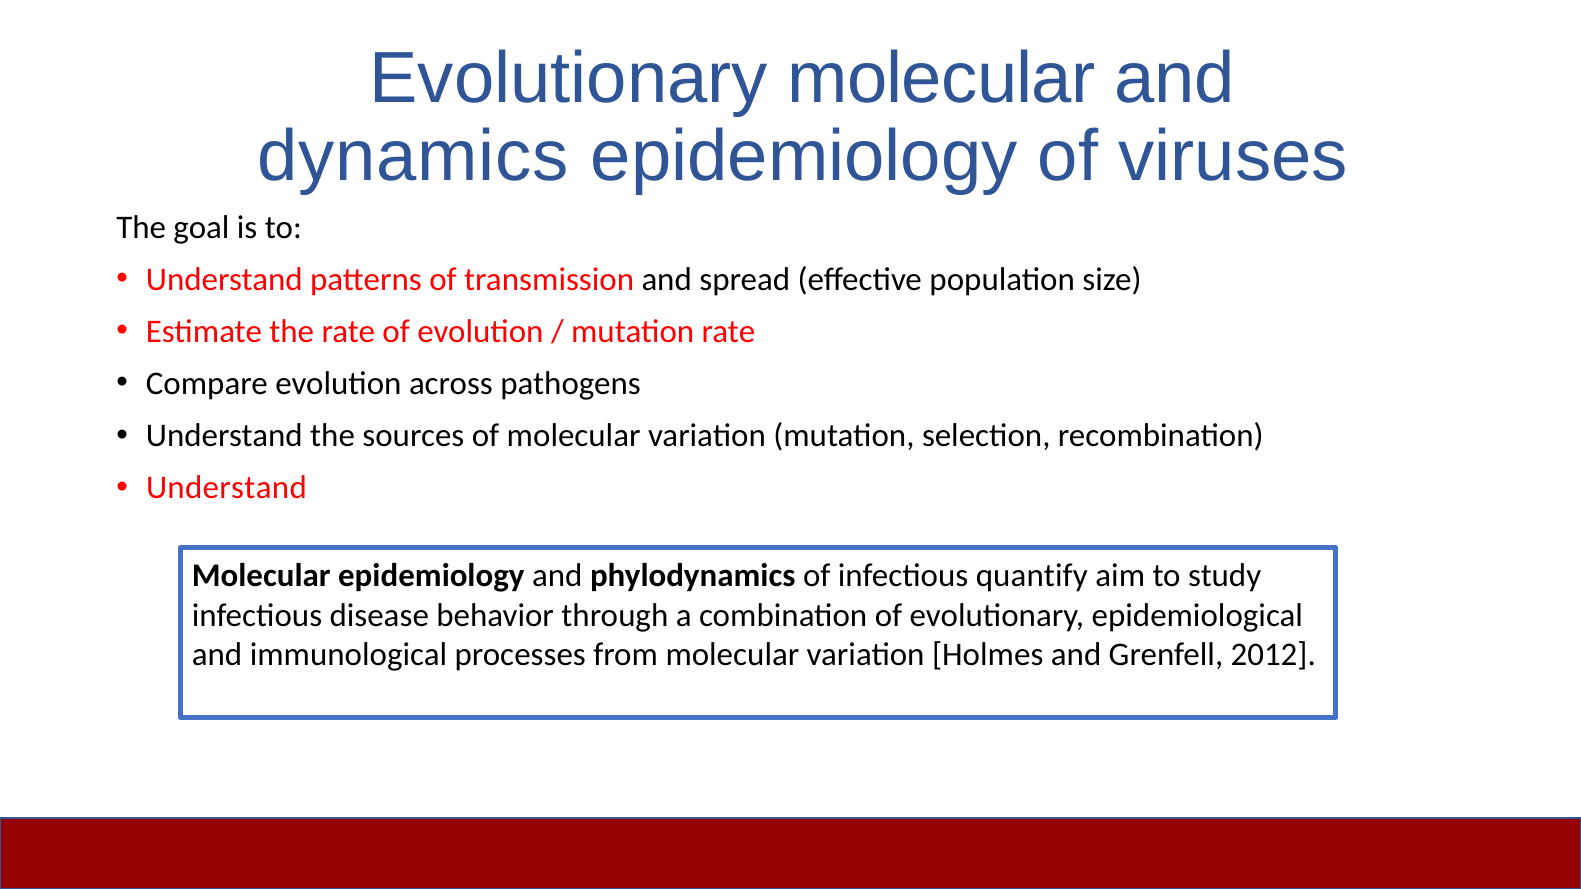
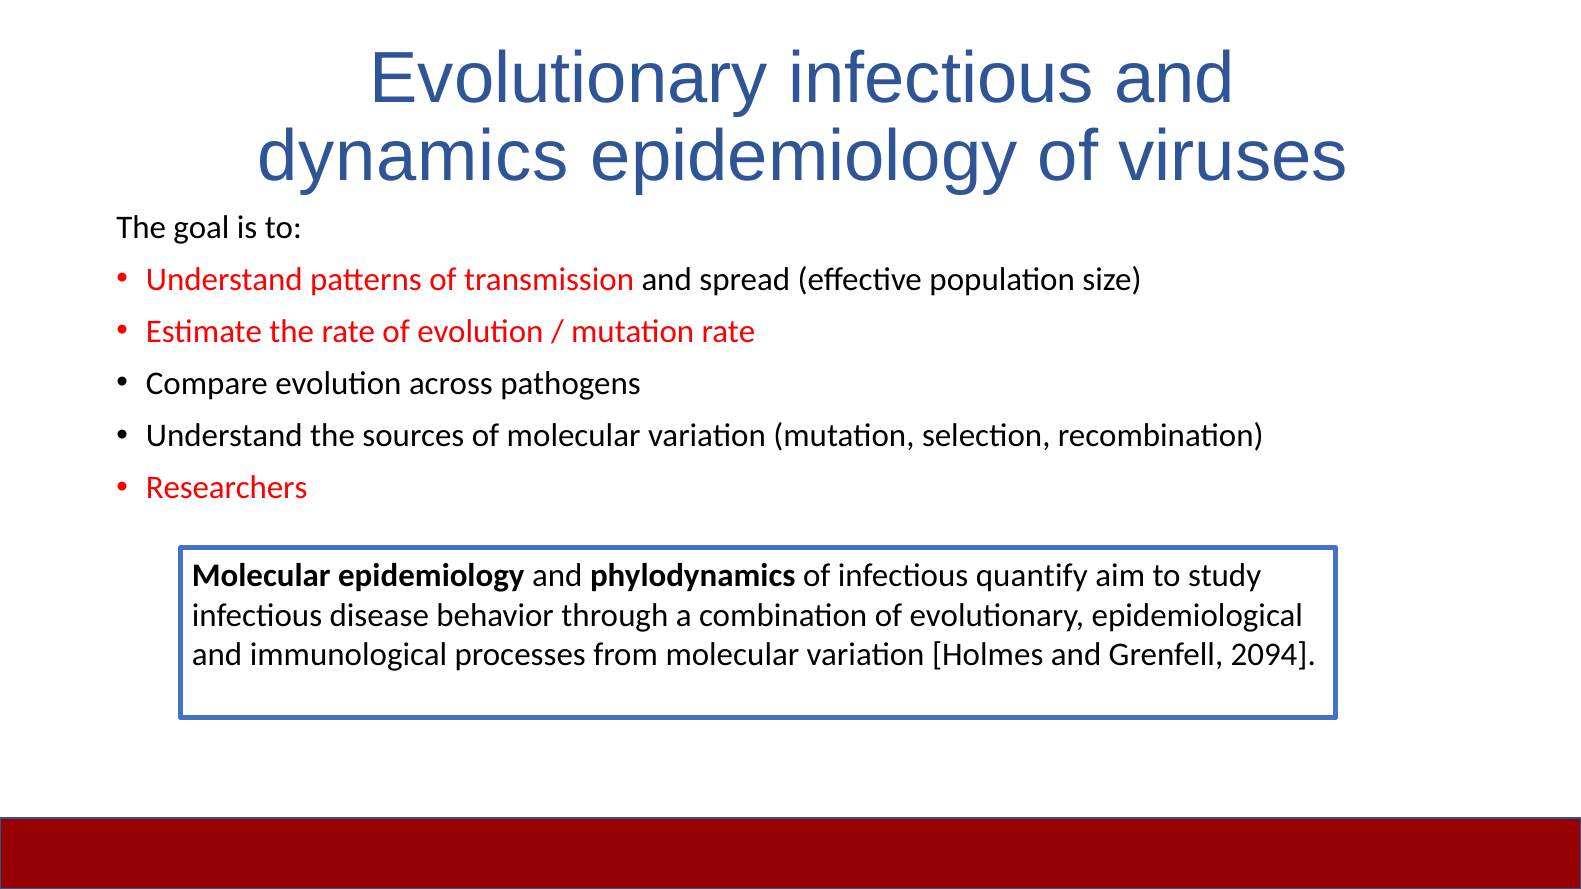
Evolutionary molecular: molecular -> infectious
Understand at (226, 488): Understand -> Researchers
2012: 2012 -> 2094
